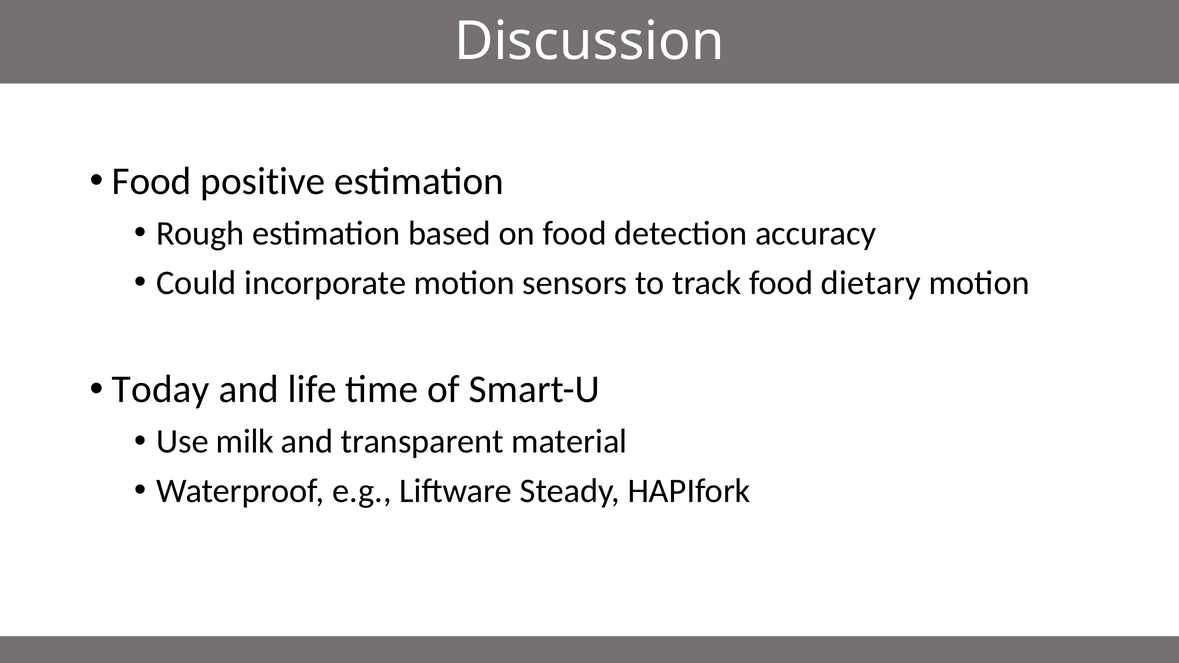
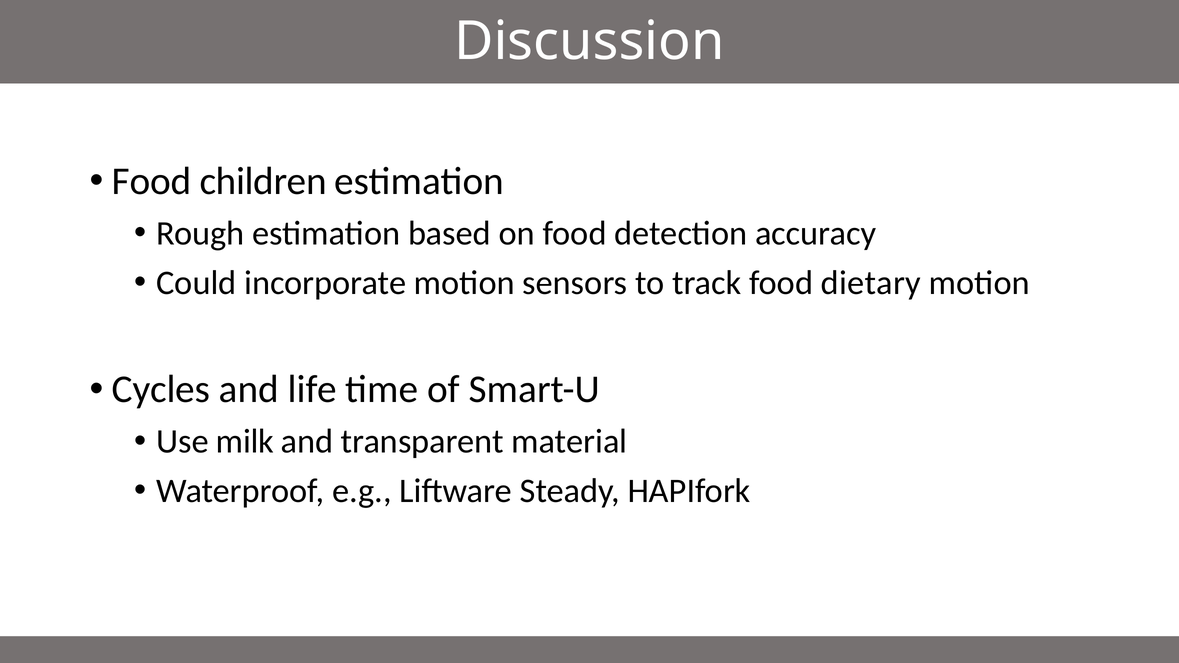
positive: positive -> children
Today: Today -> Cycles
